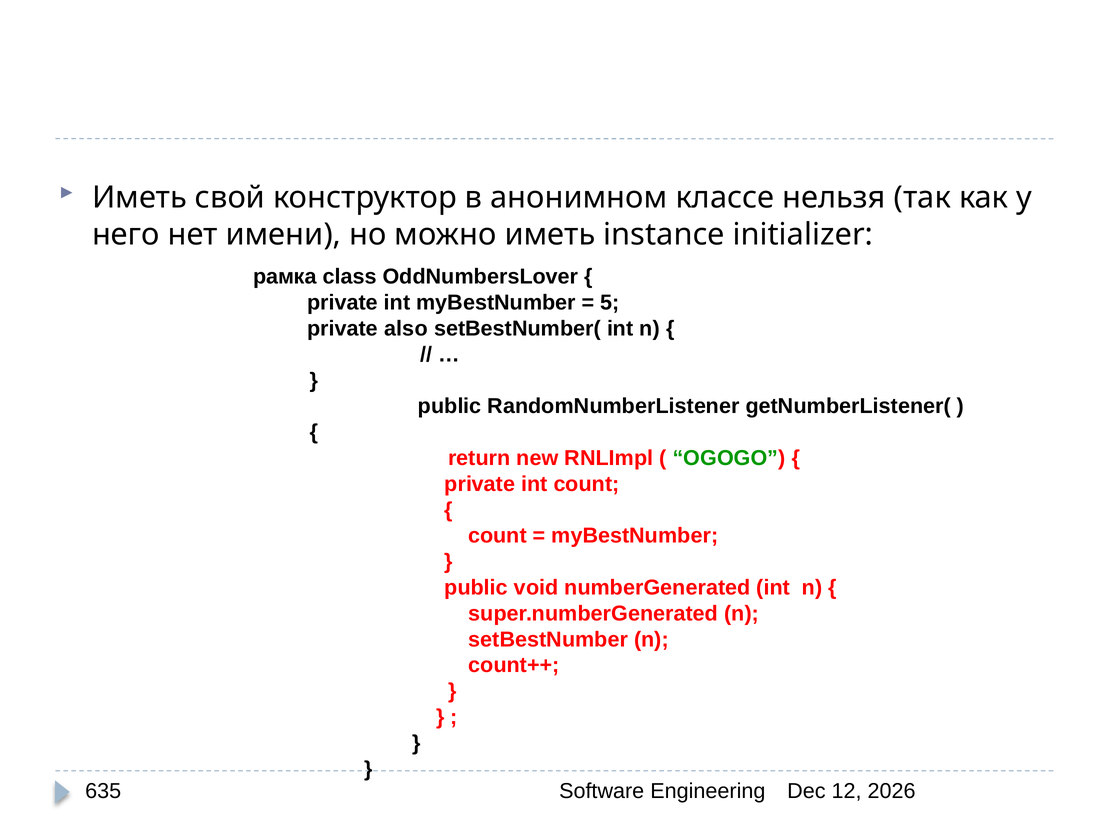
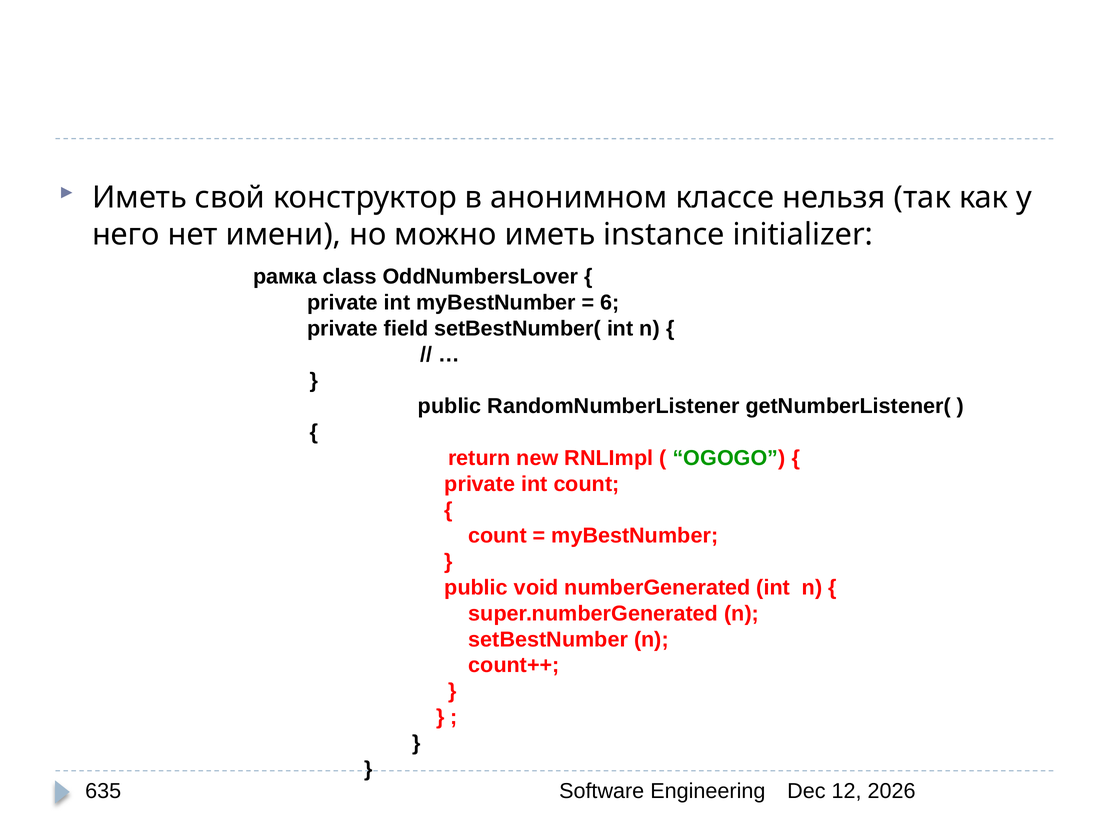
5: 5 -> 6
also: also -> field
